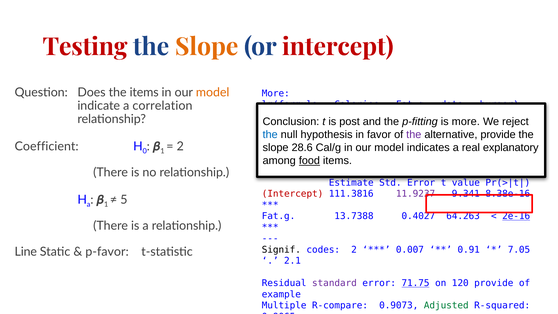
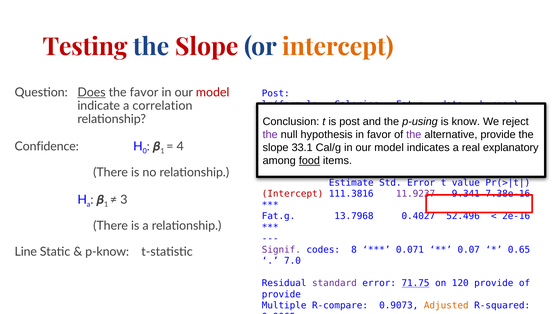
Slope at (207, 47) colour: orange -> red
intercept at (338, 47) colour: red -> orange
Does underline: none -> present
the items: items -> favor
model at (213, 92) colour: orange -> red
More at (276, 93): More -> Post
p-fitting: p-fitting -> p-using
is more: more -> know
the at (270, 134) colour: blue -> purple
Coefficient: Coefficient -> Confidence
2 at (180, 146): 2 -> 4
28.6: 28.6 -> 33.1
8.38e-16: 8.38e-16 -> 7.38e-16
5: 5 -> 3
13.7388: 13.7388 -> 13.7968
64.263: 64.263 -> 52.496
2e-16 underline: present -> none
Signif colour: black -> purple
codes 2: 2 -> 8
0.007: 0.007 -> 0.071
0.91: 0.91 -> 0.07
7.05: 7.05 -> 0.65
p-favor: p-favor -> p-know
2.1: 2.1 -> 7.0
example at (281, 294): example -> provide
Adjusted colour: green -> orange
